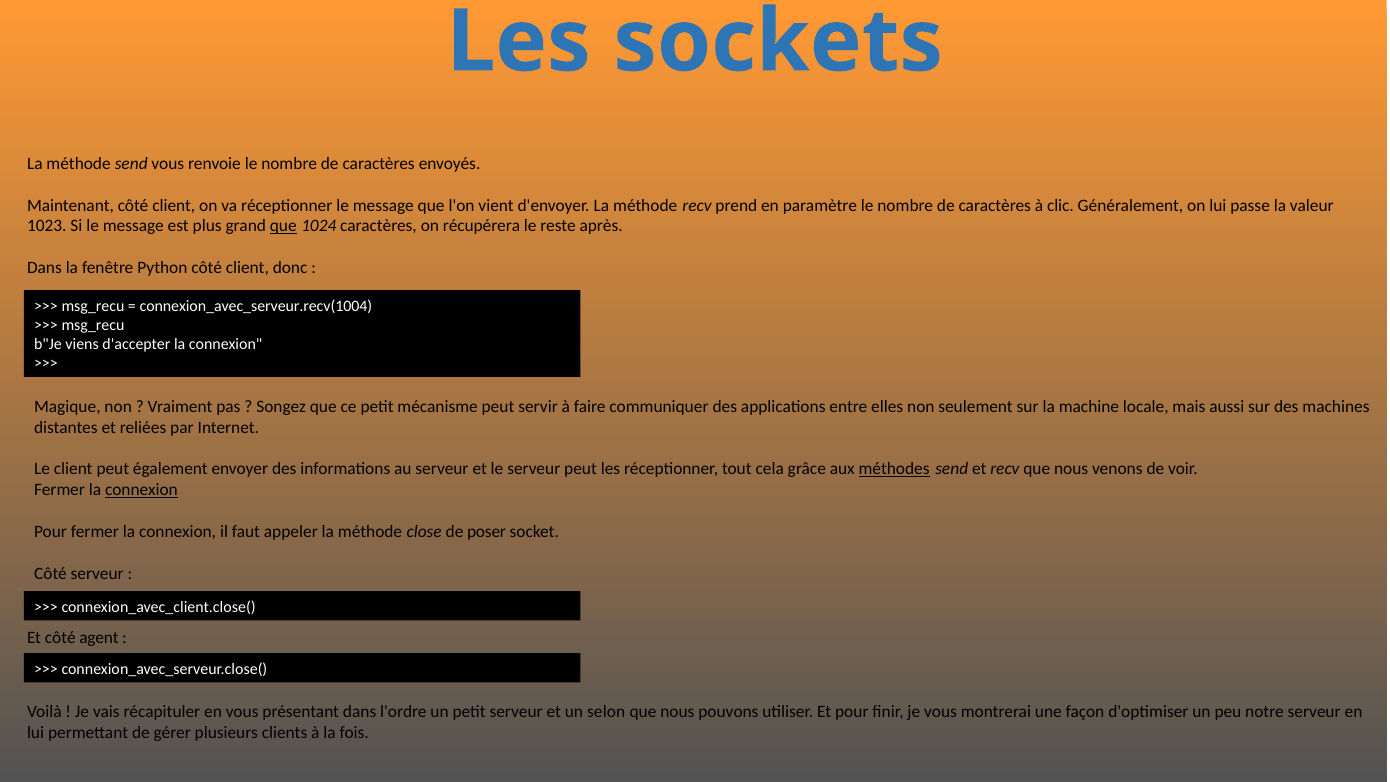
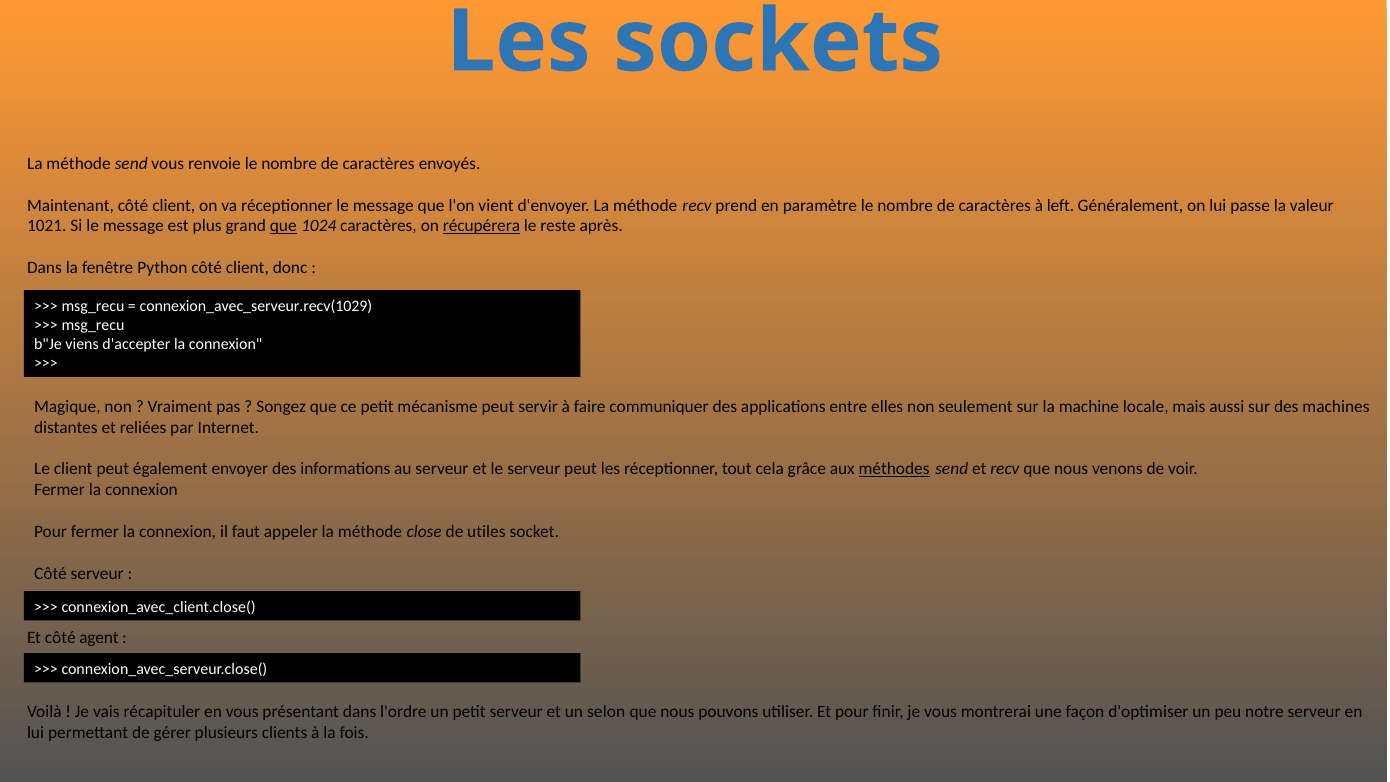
clic: clic -> left
1023: 1023 -> 1021
récupérera underline: none -> present
connexion_avec_serveur.recv(1004: connexion_avec_serveur.recv(1004 -> connexion_avec_serveur.recv(1029
connexion at (141, 490) underline: present -> none
poser: poser -> utiles
